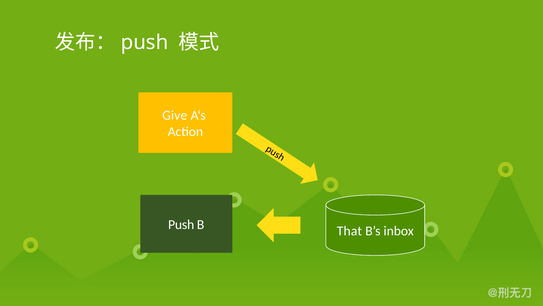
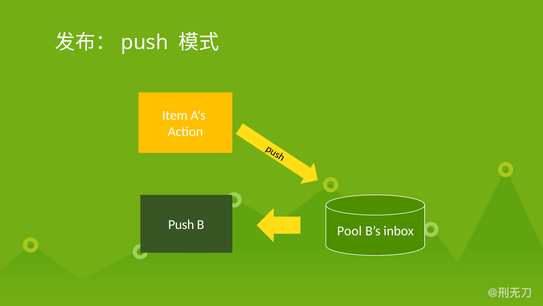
Give: Give -> Item
That: That -> Pool
